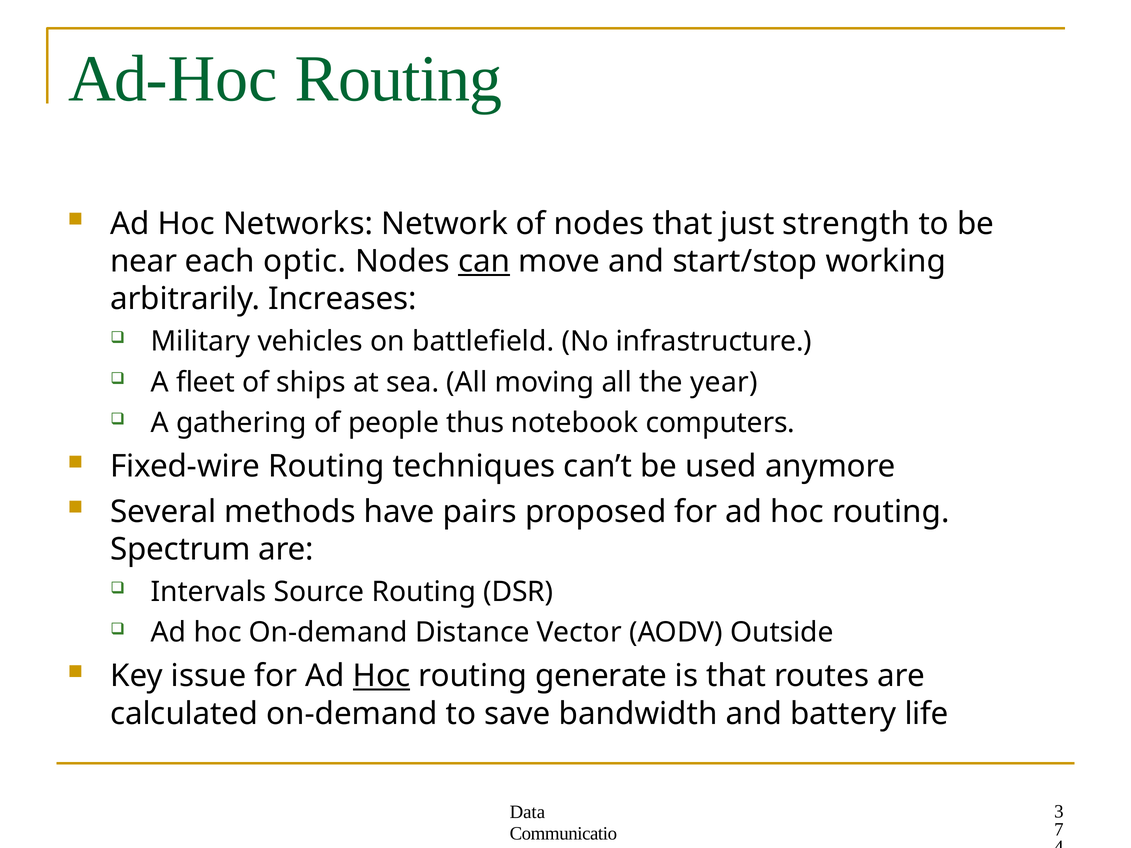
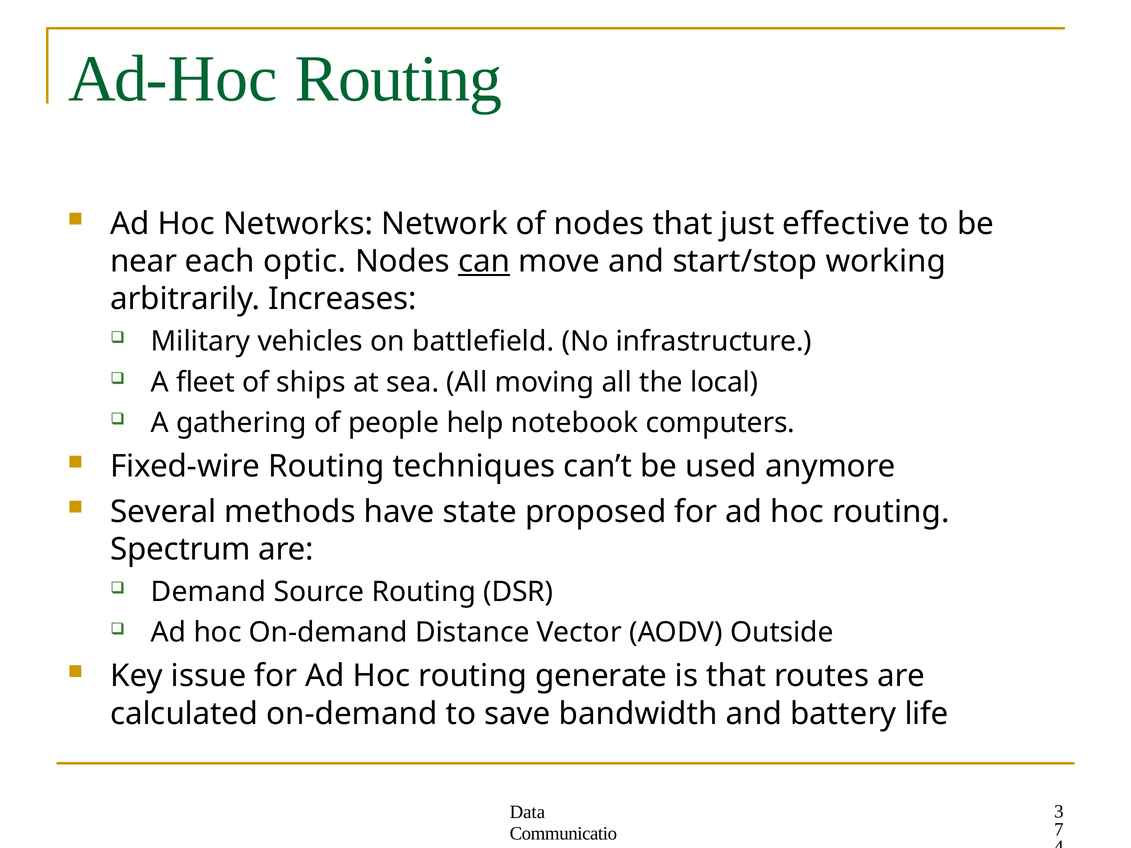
strength: strength -> effective
year: year -> local
thus: thus -> help
pairs: pairs -> state
Intervals: Intervals -> Demand
Hoc at (382, 676) underline: present -> none
